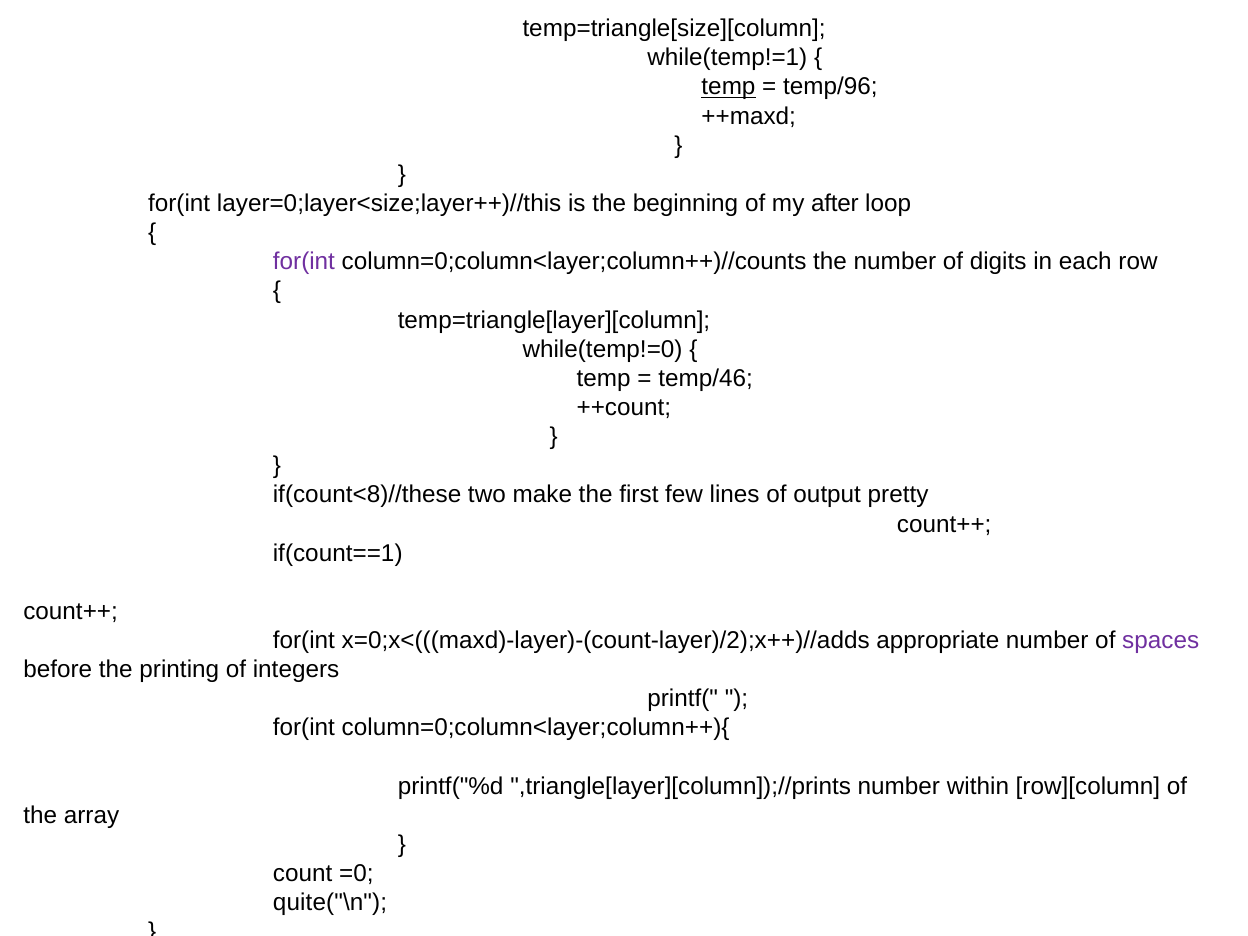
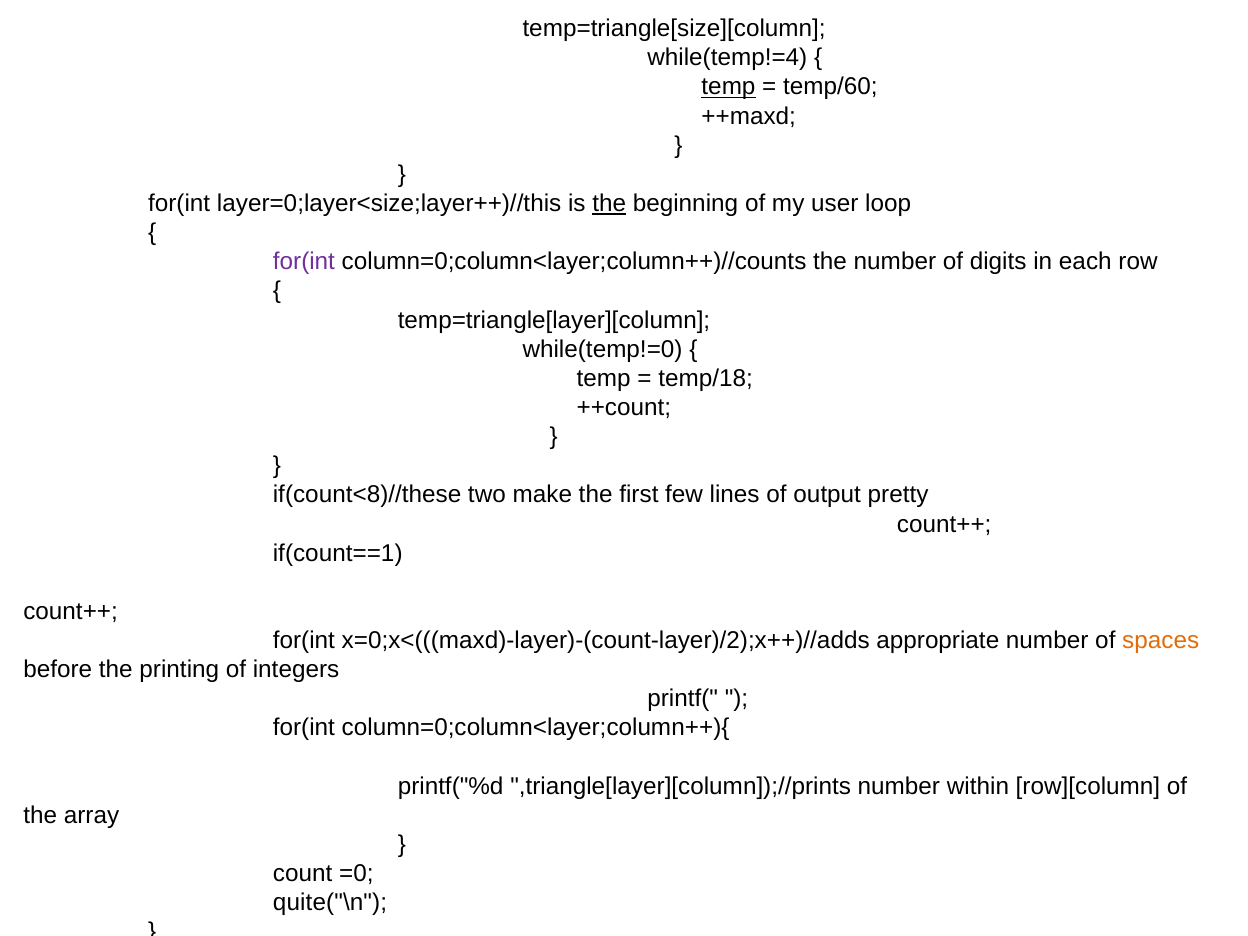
while(temp!=1: while(temp!=1 -> while(temp!=4
temp/96: temp/96 -> temp/60
the at (609, 204) underline: none -> present
after: after -> user
temp/46: temp/46 -> temp/18
spaces colour: purple -> orange
